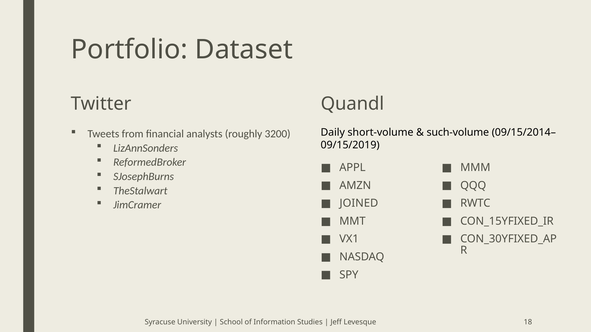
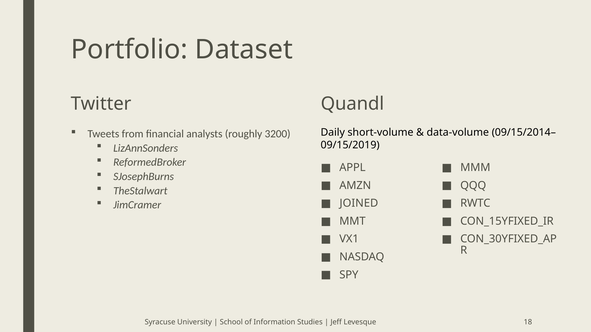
such-volume: such-volume -> data-volume
